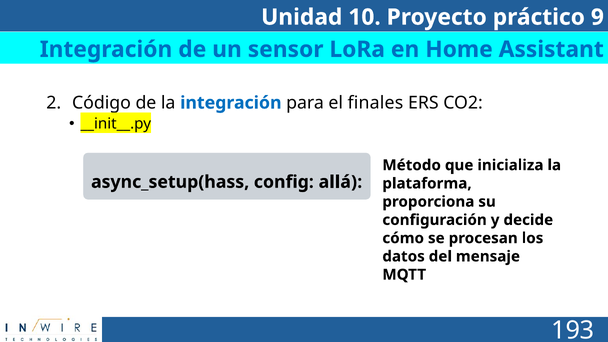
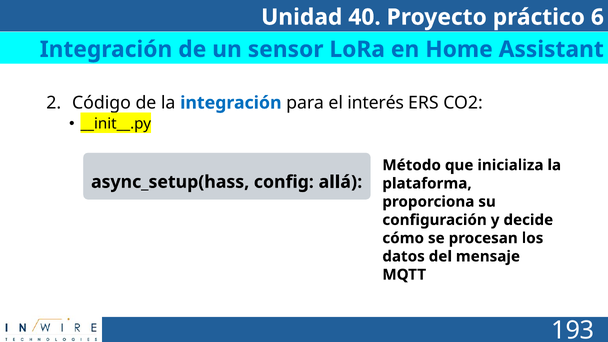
10: 10 -> 40
9: 9 -> 6
finales: finales -> interés
